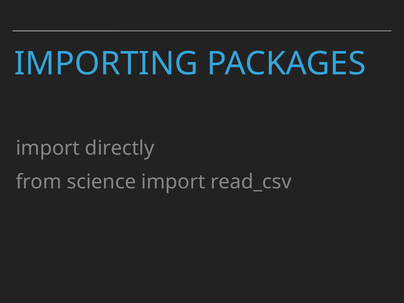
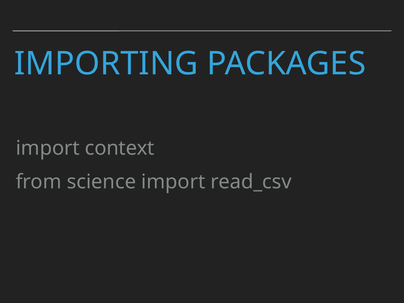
directly: directly -> context
